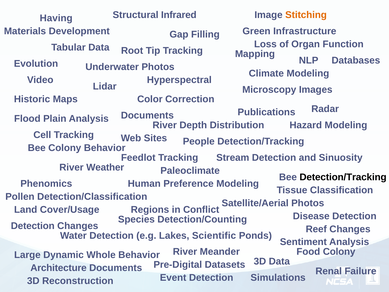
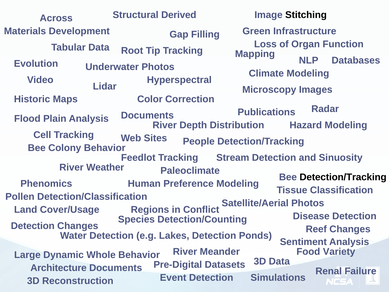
Infrared: Infrared -> Derived
Stitching colour: orange -> black
Having: Having -> Across
Lakes Scientific: Scientific -> Detection
Food Colony: Colony -> Variety
